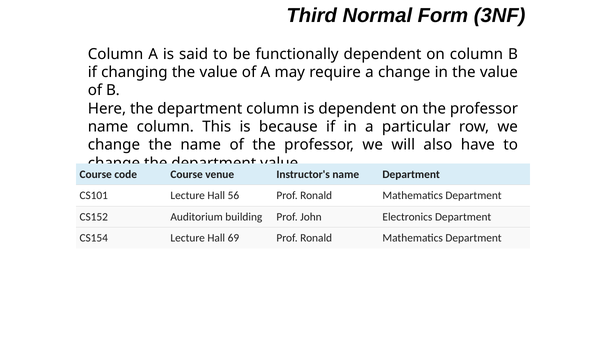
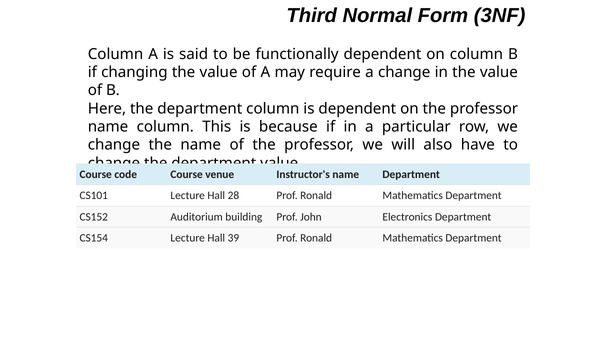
56: 56 -> 28
69: 69 -> 39
